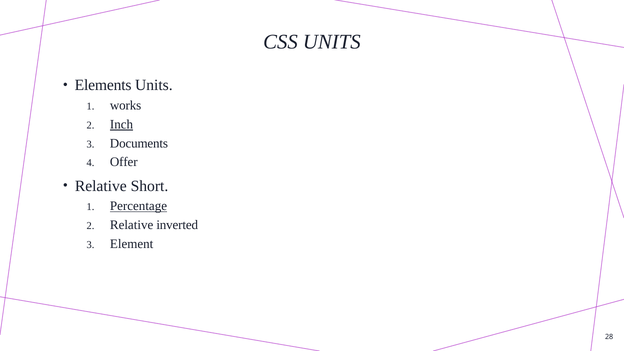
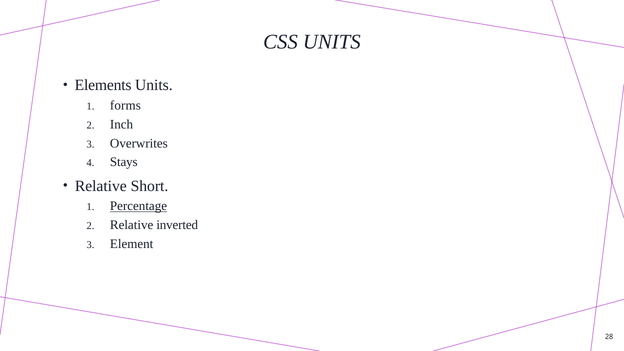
works: works -> forms
Inch underline: present -> none
Documents: Documents -> Overwrites
Offer: Offer -> Stays
